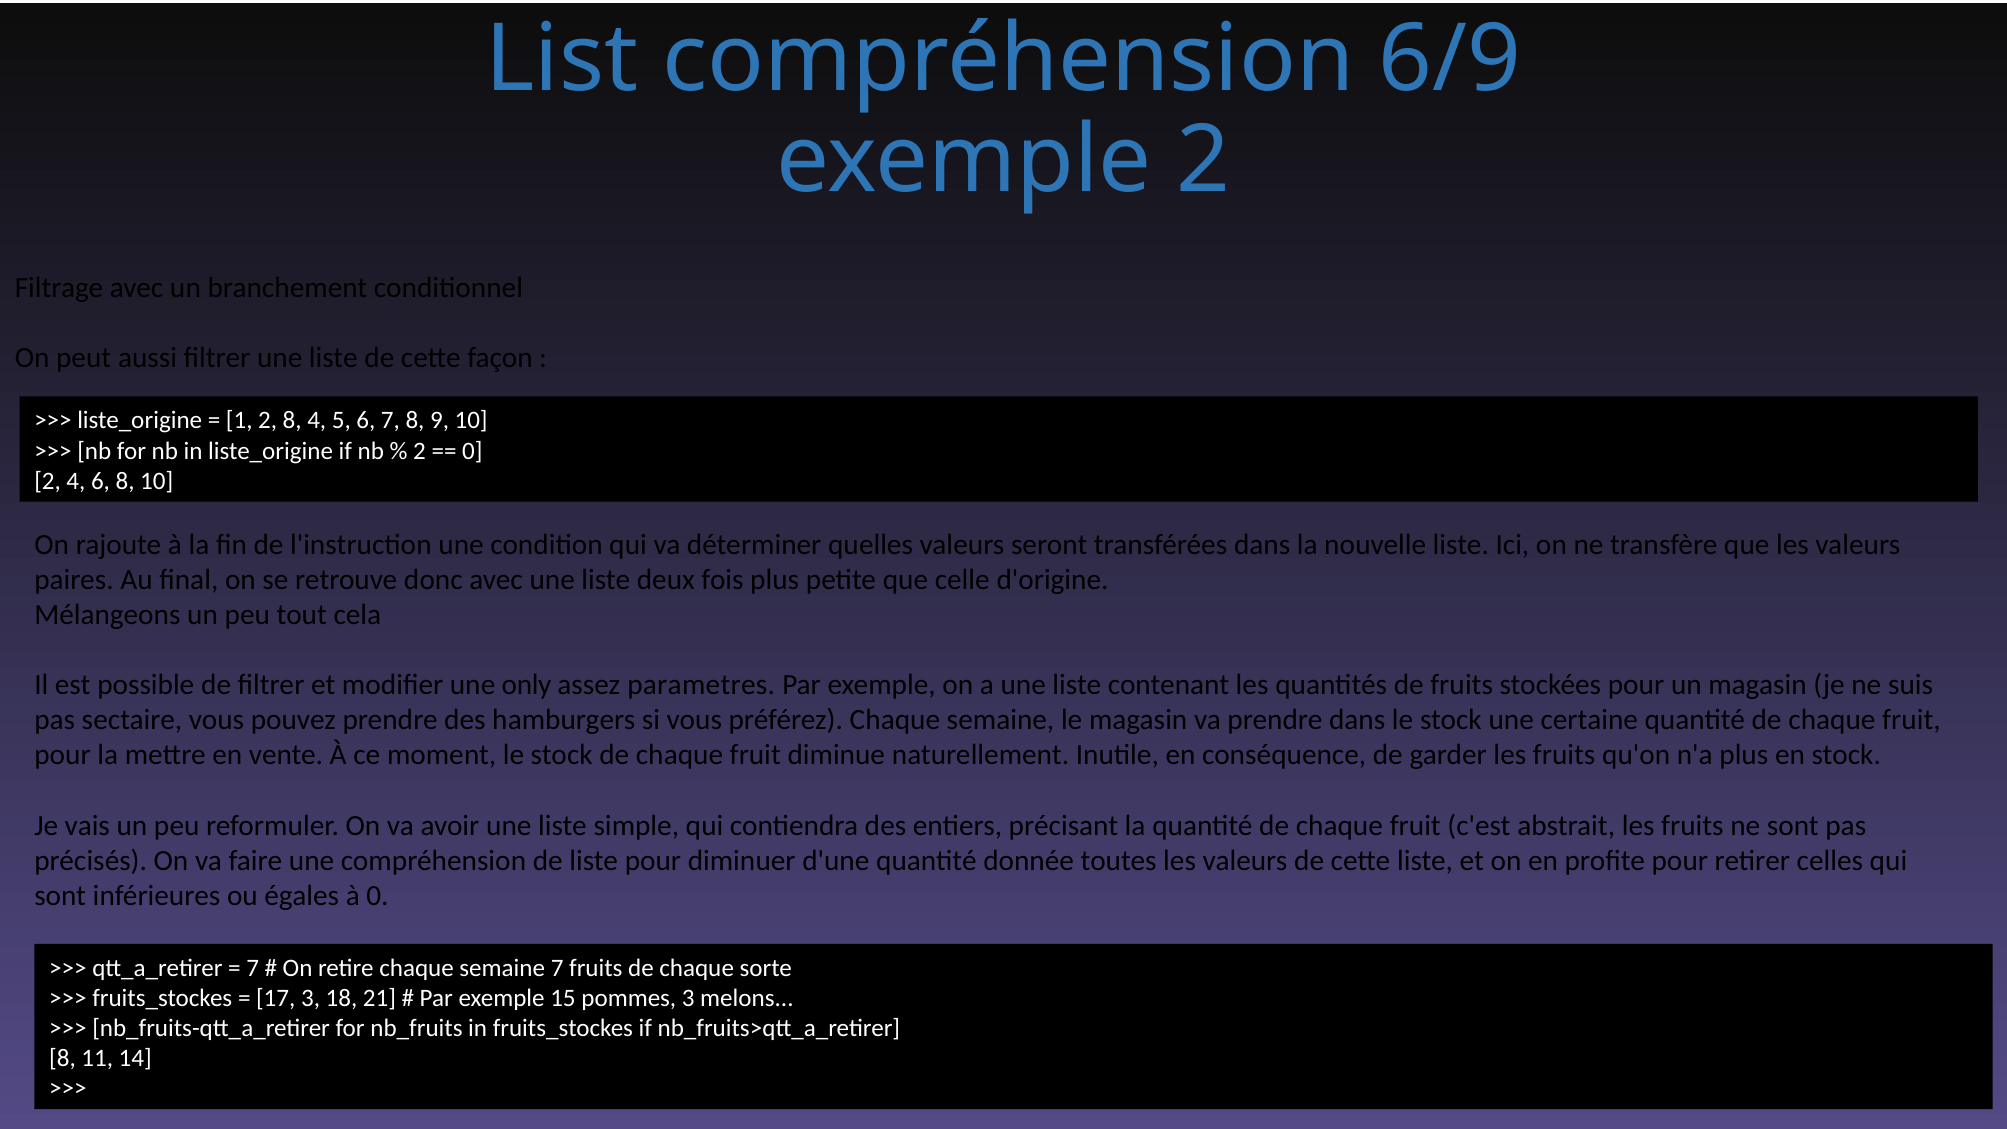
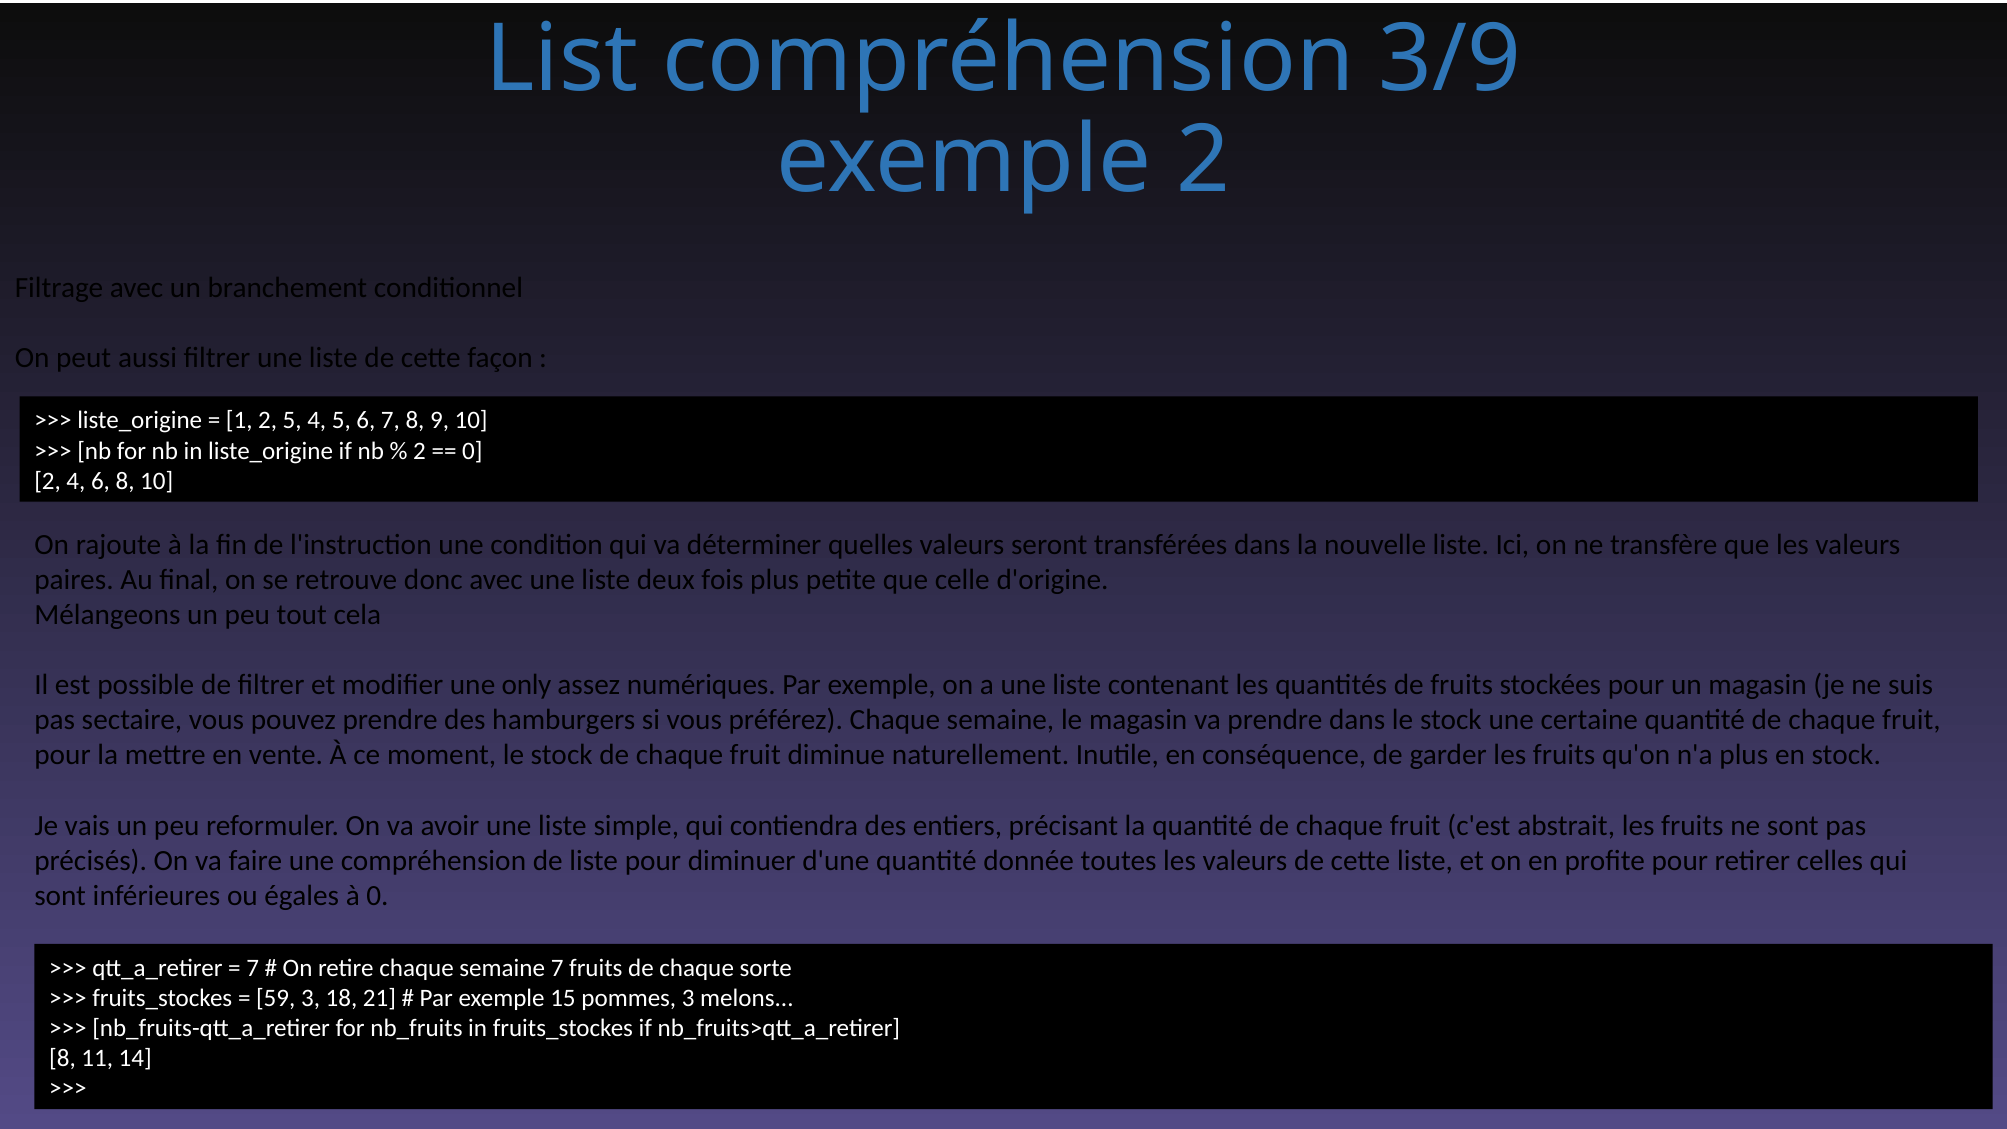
6/9: 6/9 -> 3/9
2 8: 8 -> 5
parametres: parametres -> numériques
17: 17 -> 59
